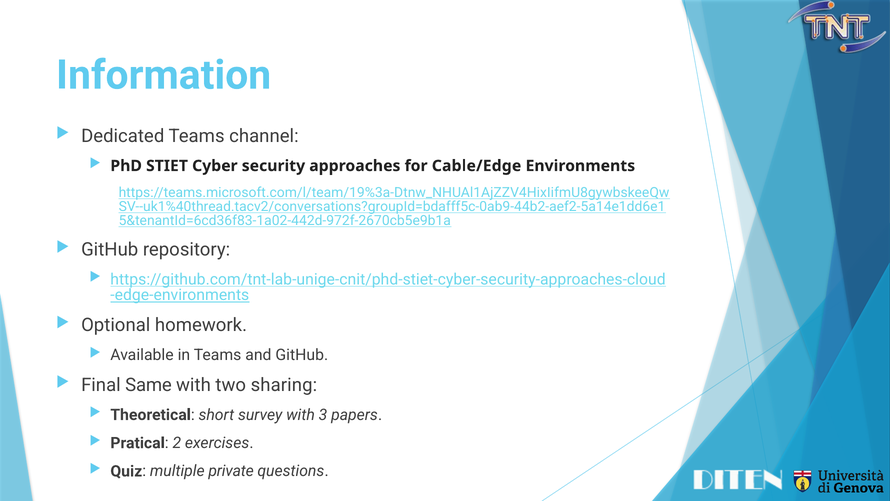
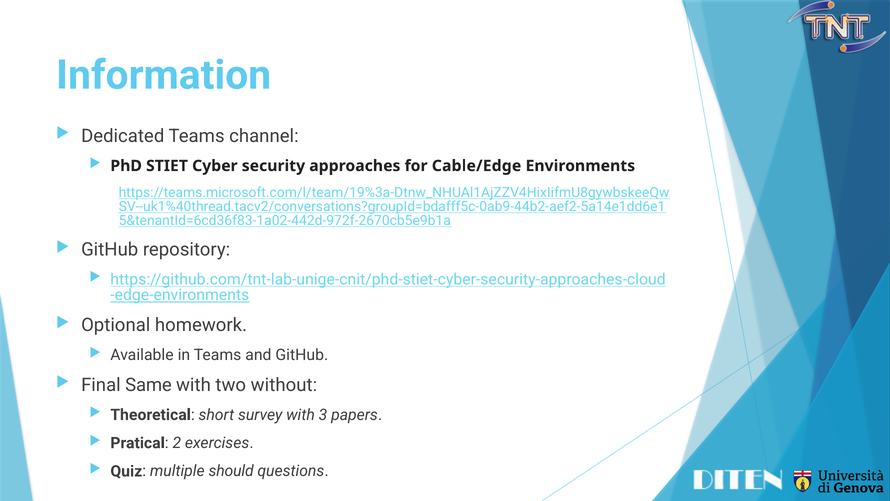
sharing: sharing -> without
private: private -> should
